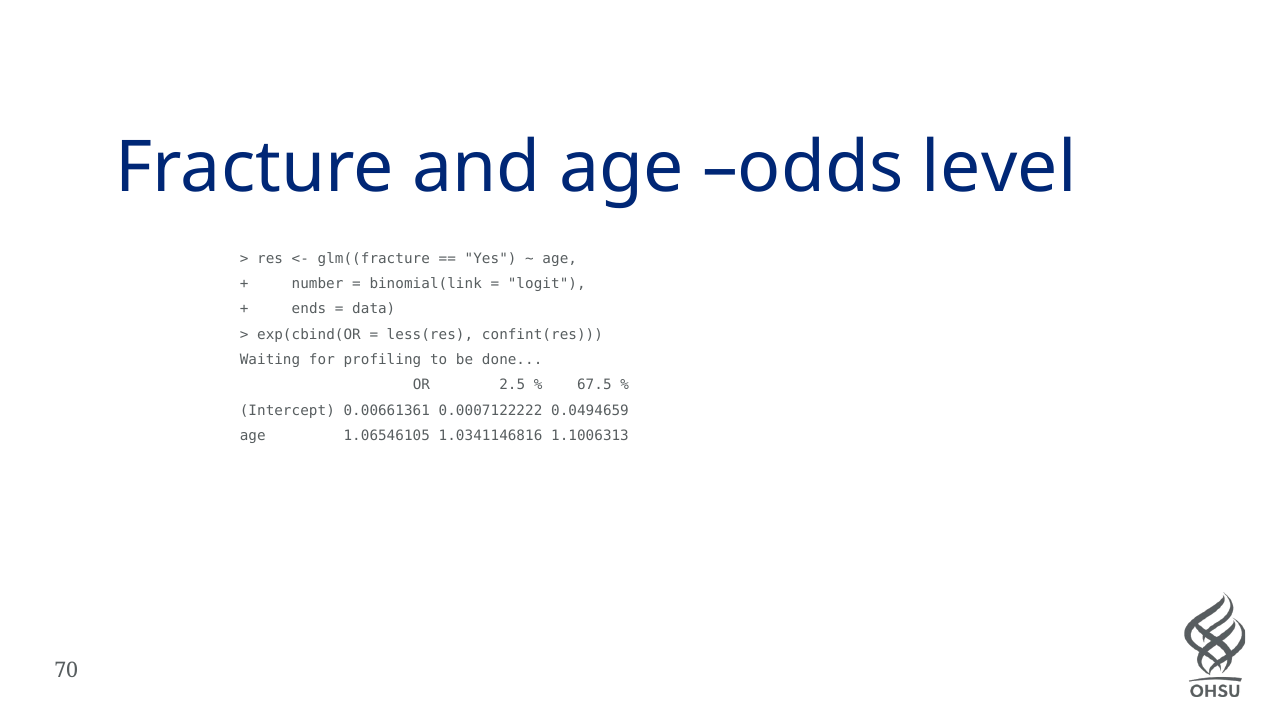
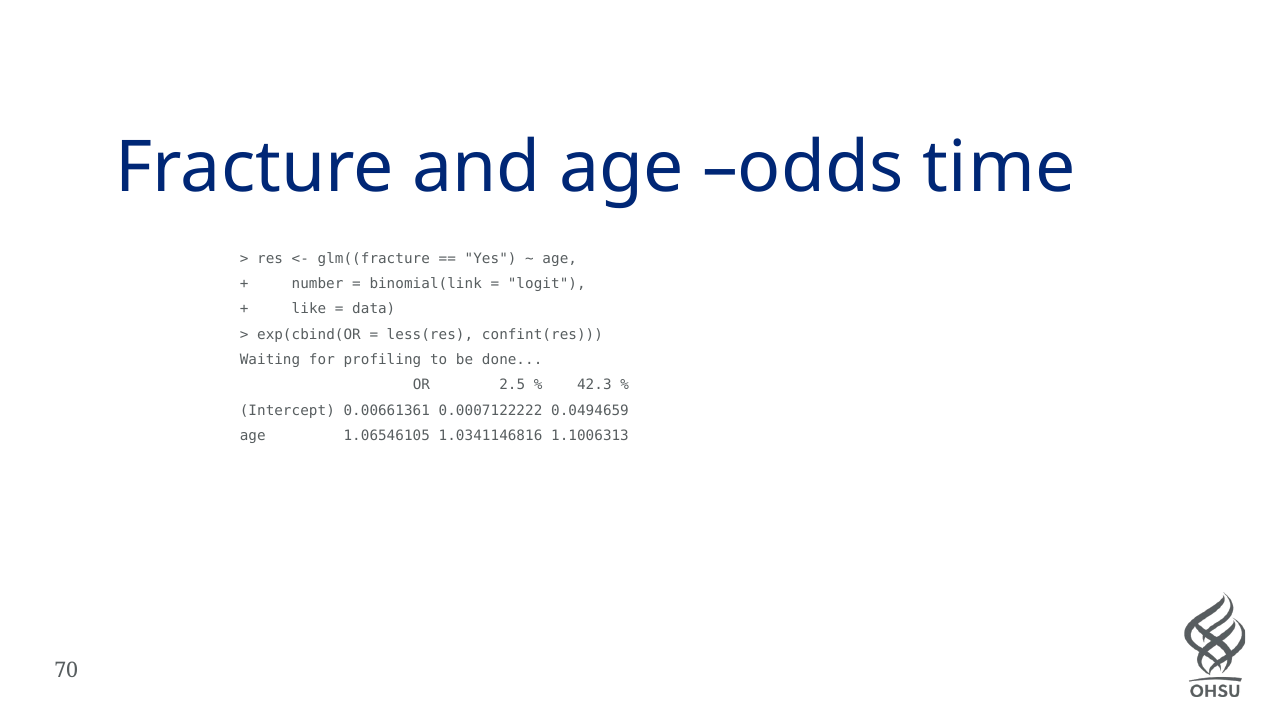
level: level -> time
ends: ends -> like
67.5: 67.5 -> 42.3
